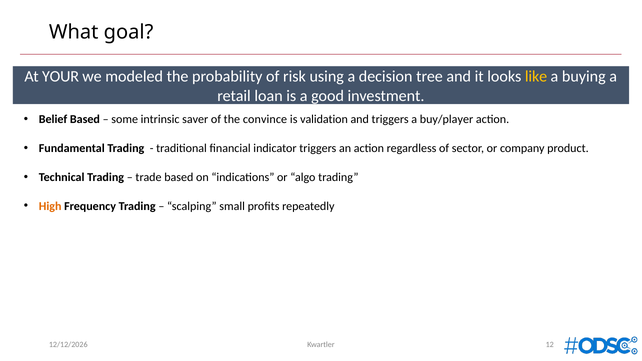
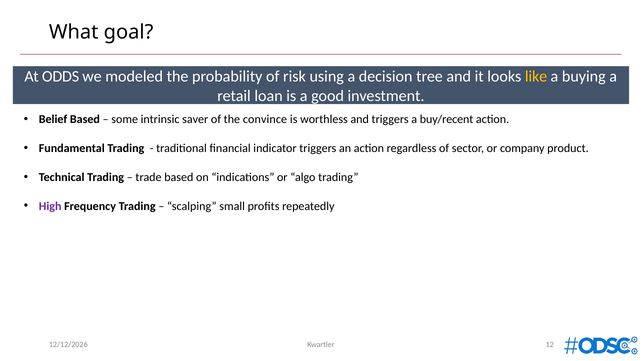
YOUR: YOUR -> ODDS
validation: validation -> worthless
buy/player: buy/player -> buy/recent
High colour: orange -> purple
